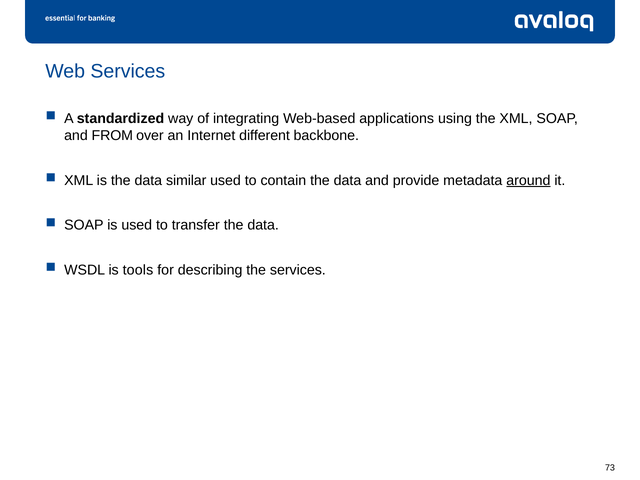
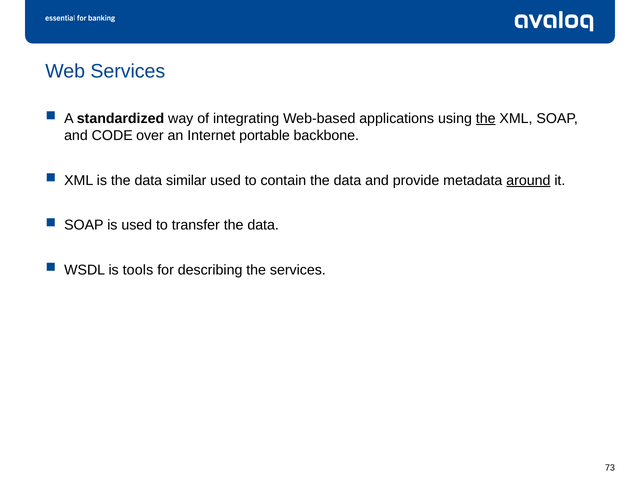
the at (486, 119) underline: none -> present
FROM: FROM -> CODE
different: different -> portable
